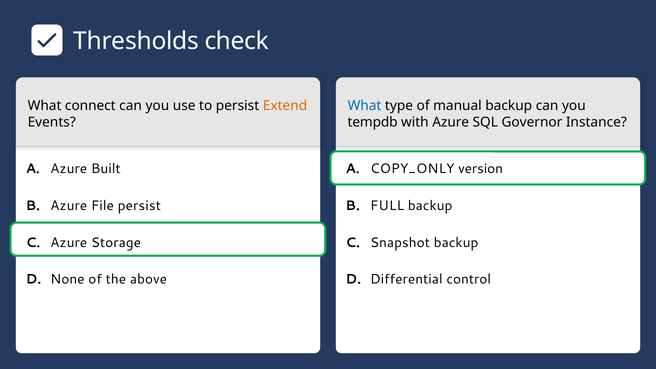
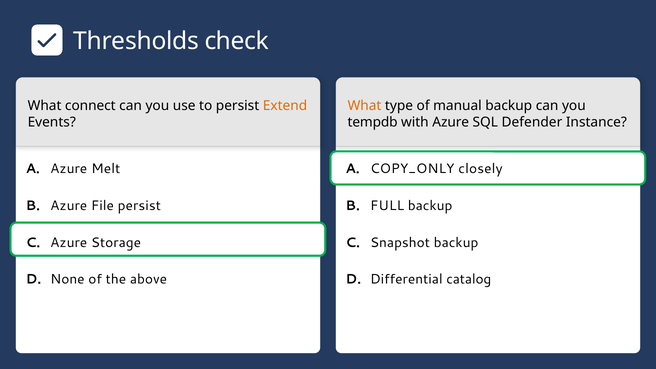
What at (365, 106) colour: blue -> orange
Governor: Governor -> Defender
Built: Built -> Melt
version: version -> closely
control: control -> catalog
